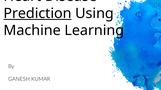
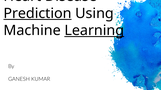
Learning underline: none -> present
